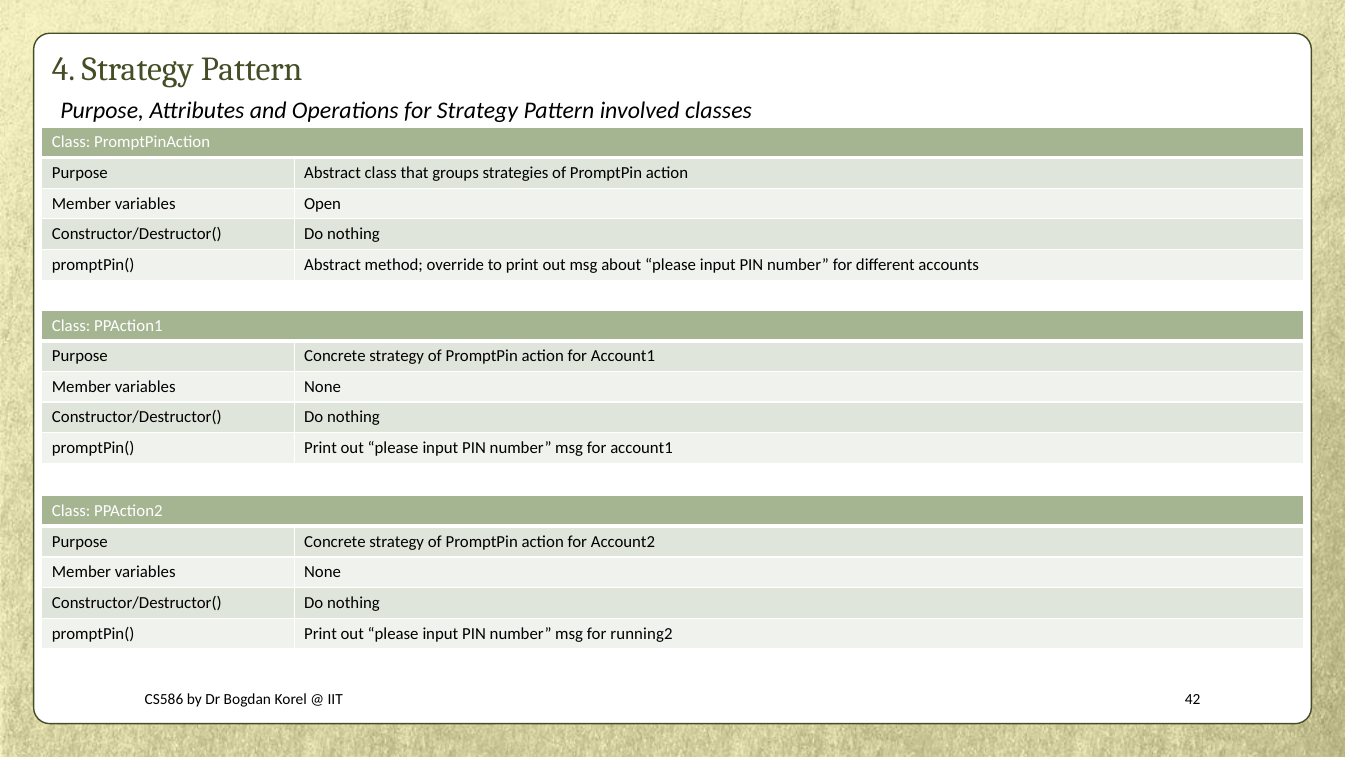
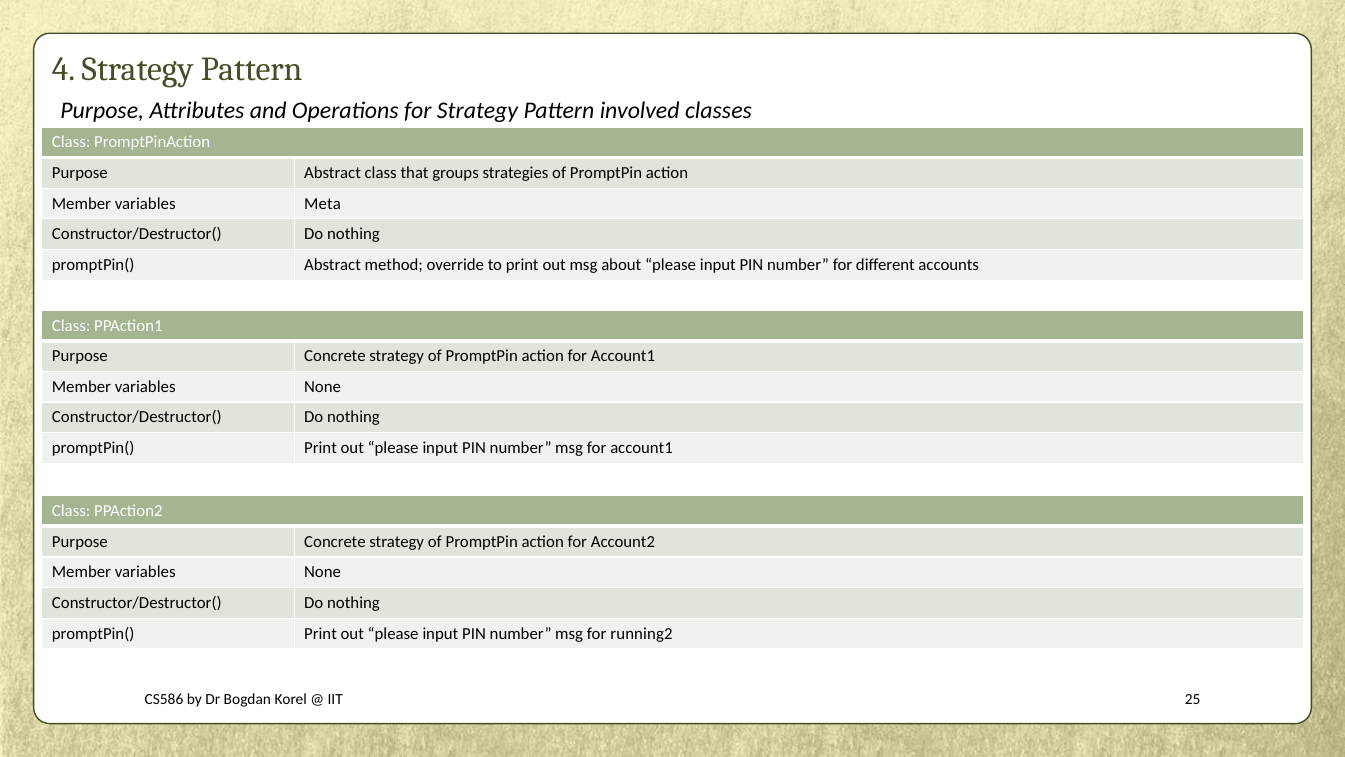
Open: Open -> Meta
42: 42 -> 25
